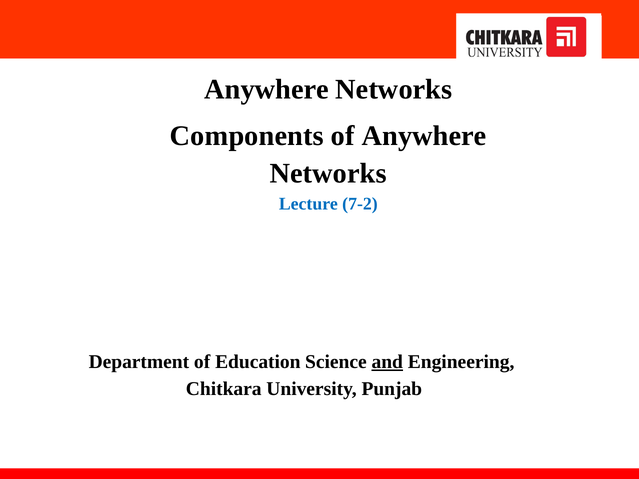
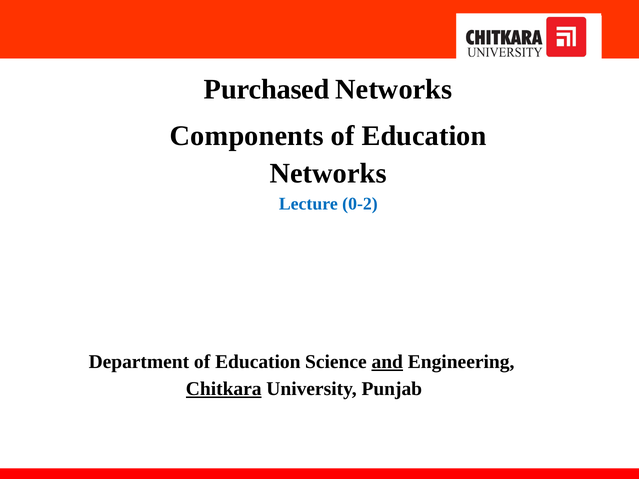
Anywhere at (267, 89): Anywhere -> Purchased
Anywhere at (424, 136): Anywhere -> Education
7-2: 7-2 -> 0-2
Chitkara underline: none -> present
